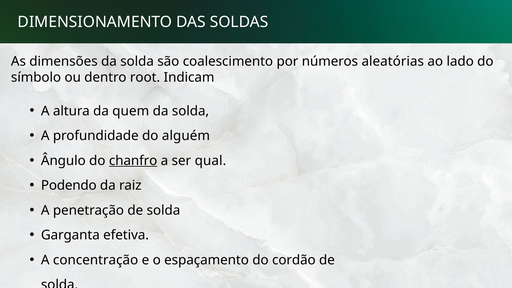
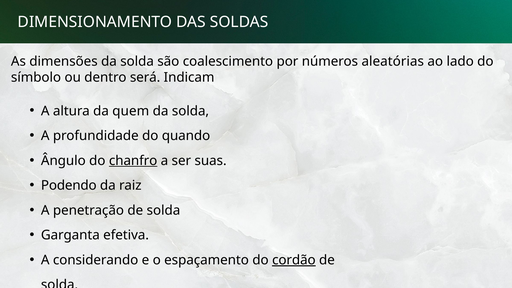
root: root -> será
alguém: alguém -> quando
qual: qual -> suas
concentração: concentração -> considerando
cordão underline: none -> present
